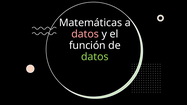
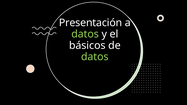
Matemáticas: Matemáticas -> Presentación
datos at (85, 34) colour: pink -> light green
función: función -> básicos
